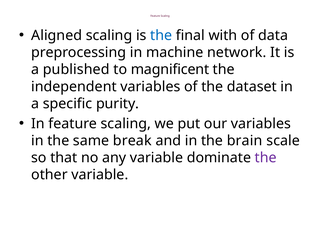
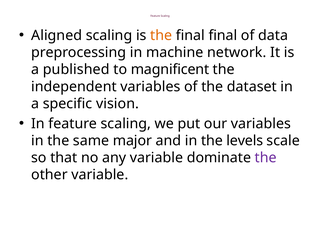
the at (161, 35) colour: blue -> orange
final with: with -> final
purity: purity -> vision
break: break -> major
brain: brain -> levels
